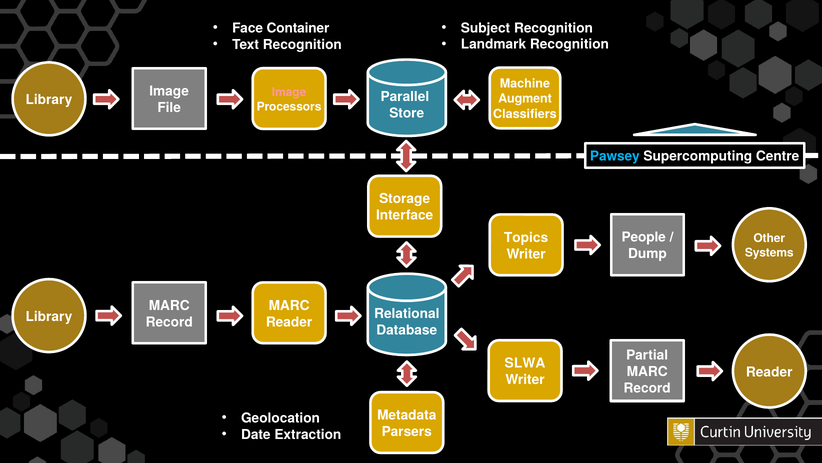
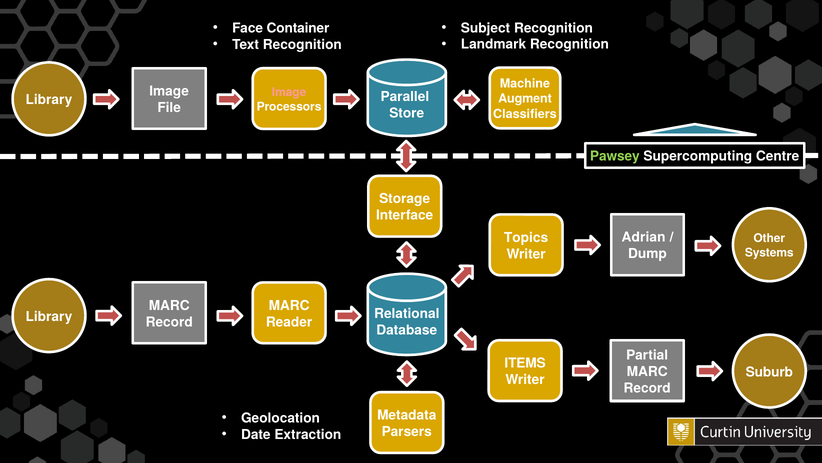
Pawsey colour: light blue -> light green
People: People -> Adrian
SLWA: SLWA -> ITEMS
Reader at (769, 371): Reader -> Suburb
